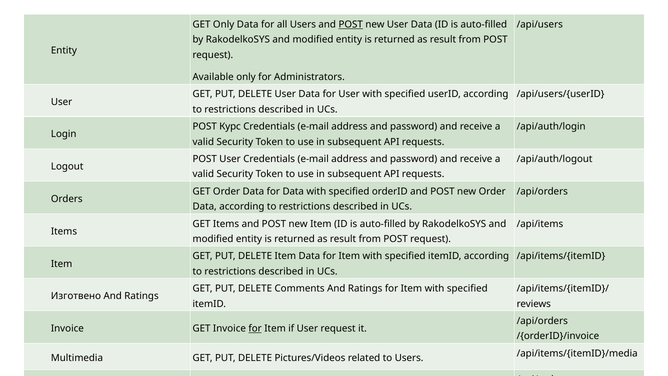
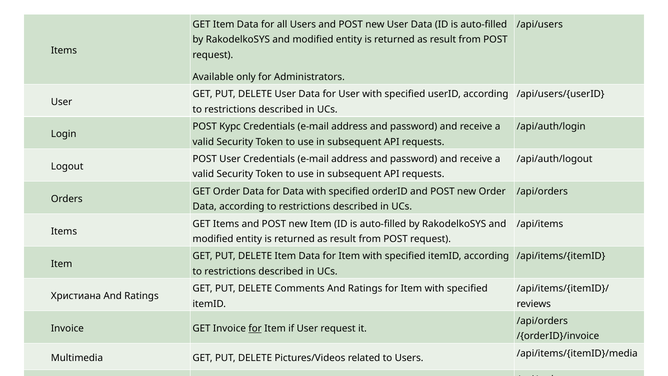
GET Only: Only -> Item
POST at (351, 24) underline: present -> none
Entity at (64, 51): Entity -> Items
Изготвено: Изготвено -> Христиана
